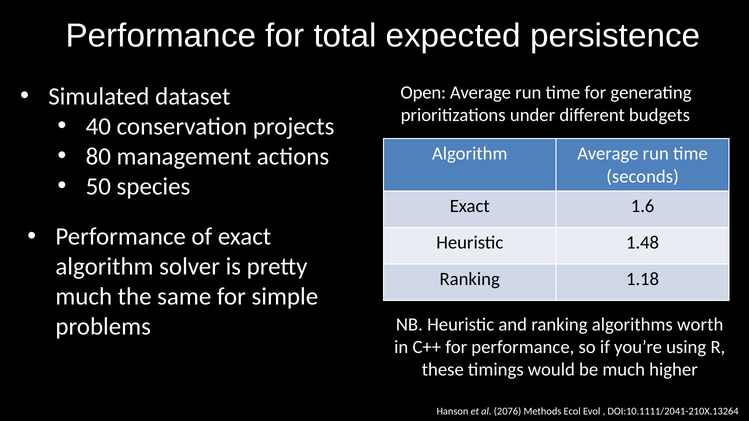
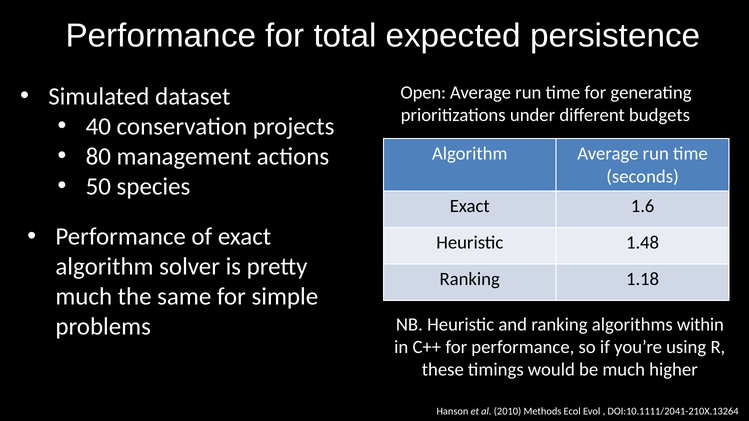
worth: worth -> within
2076: 2076 -> 2010
